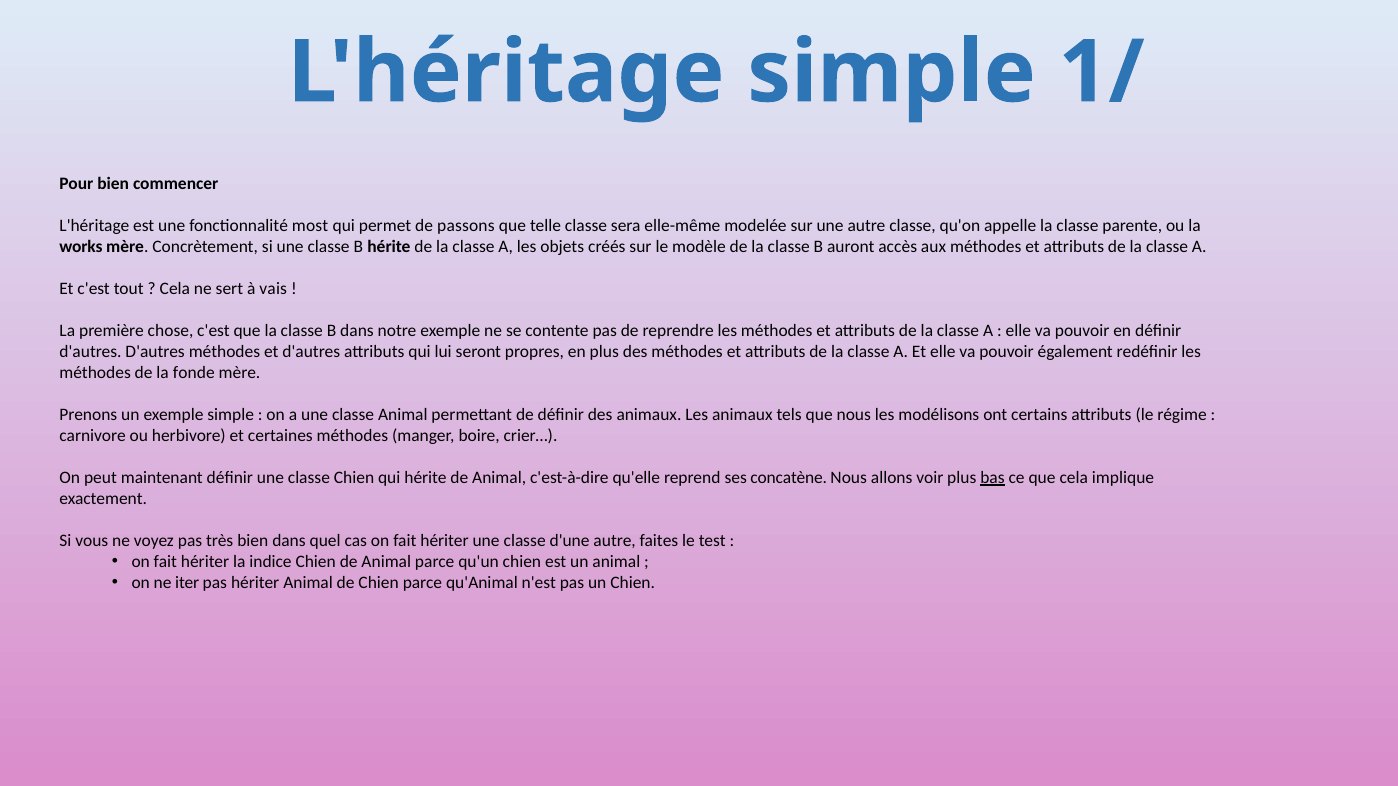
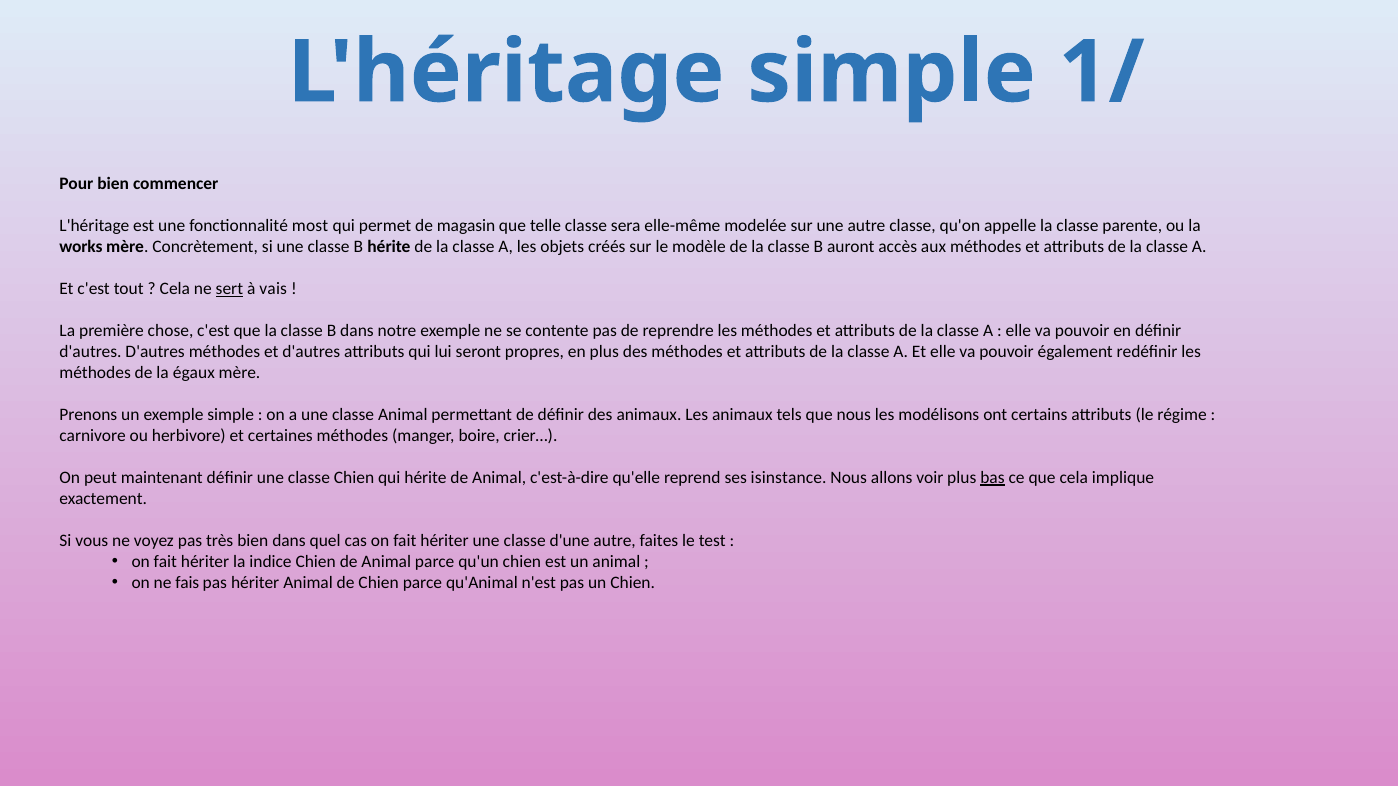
passons: passons -> magasin
sert underline: none -> present
fonde: fonde -> égaux
concatène: concatène -> isinstance
iter: iter -> fais
